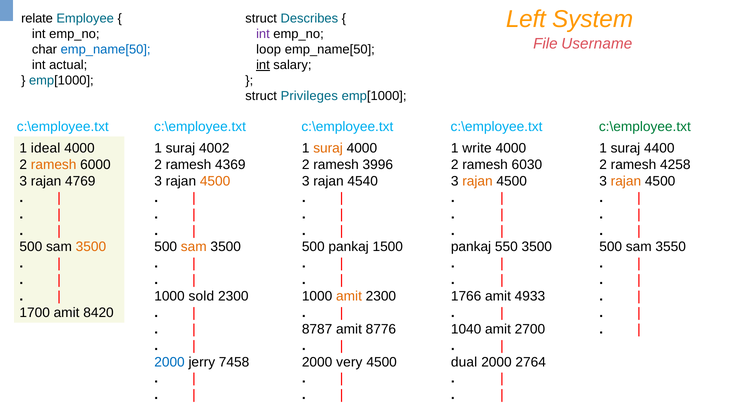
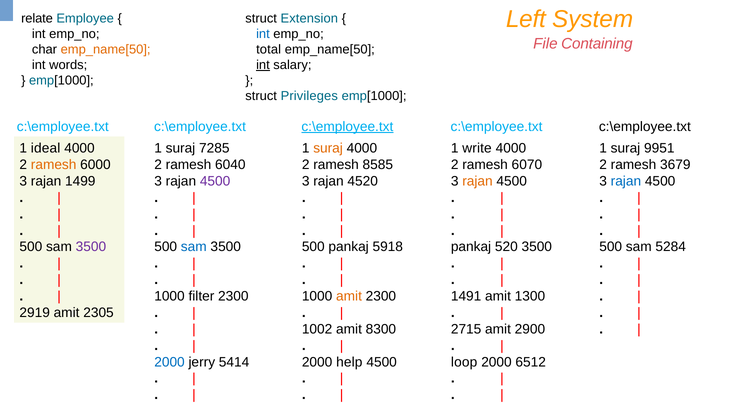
Describes: Describes -> Extension
int at (263, 34) colour: purple -> blue
Username: Username -> Containing
emp_name[50 at (106, 49) colour: blue -> orange
loop: loop -> total
actual: actual -> words
c:\employee.txt at (347, 127) underline: none -> present
c:\employee.txt at (645, 127) colour: green -> black
4002: 4002 -> 7285
4400: 4400 -> 9951
4369: 4369 -> 6040
3996: 3996 -> 8585
6030: 6030 -> 6070
4258: 4258 -> 3679
4769: 4769 -> 1499
4500 at (215, 181) colour: orange -> purple
4540: 4540 -> 4520
rajan at (626, 181) colour: orange -> blue
3500 at (91, 247) colour: orange -> purple
sam at (194, 247) colour: orange -> blue
1500: 1500 -> 5918
550: 550 -> 520
3550: 3550 -> 5284
sold: sold -> filter
1766: 1766 -> 1491
4933: 4933 -> 1300
1700: 1700 -> 2919
8420: 8420 -> 2305
8787: 8787 -> 1002
8776: 8776 -> 8300
1040: 1040 -> 2715
2700: 2700 -> 2900
7458: 7458 -> 5414
very: very -> help
dual: dual -> loop
2764: 2764 -> 6512
